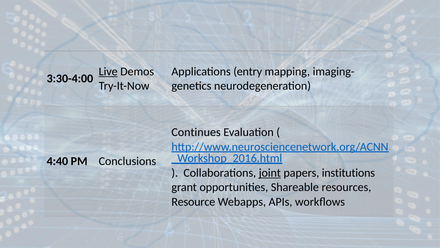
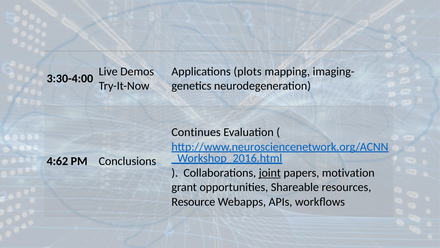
Live underline: present -> none
entry: entry -> plots
4:40: 4:40 -> 4:62
institutions: institutions -> motivation
